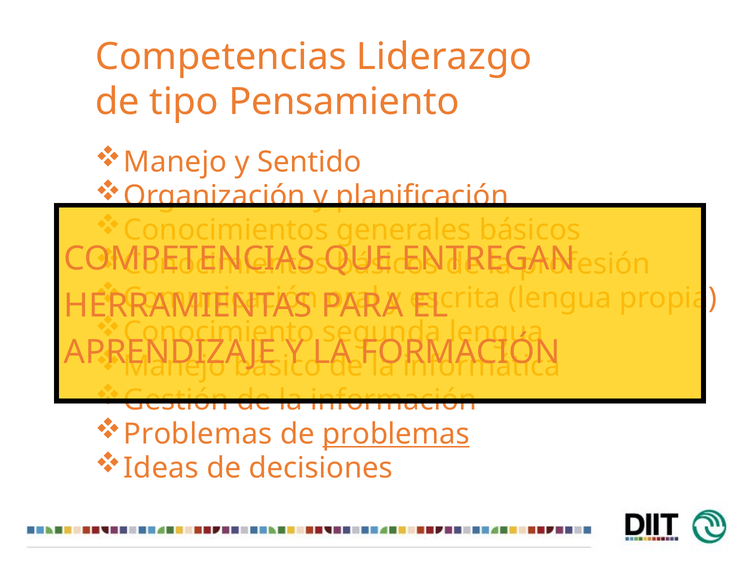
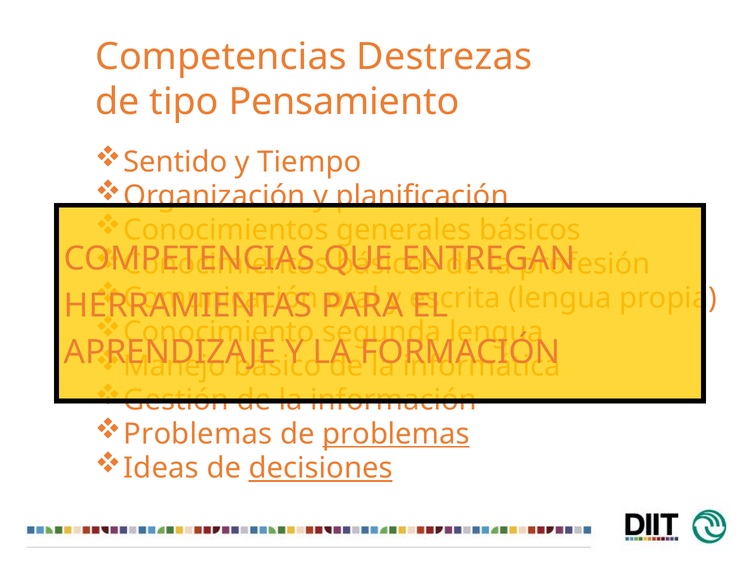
Liderazgo: Liderazgo -> Destrezas
Manejo at (175, 162): Manejo -> Sentido
Sentido: Sentido -> Tiempo
decisiones underline: none -> present
